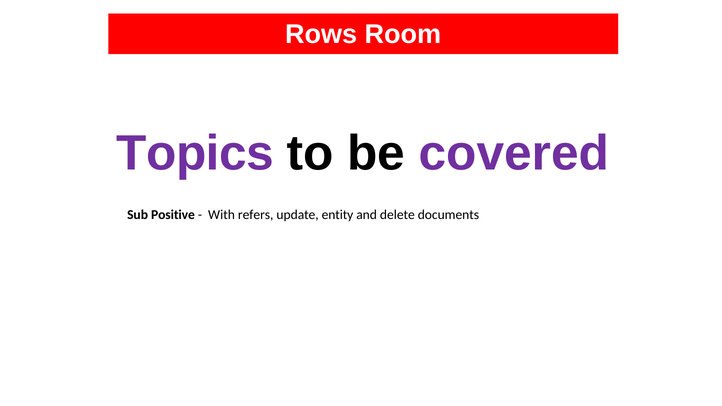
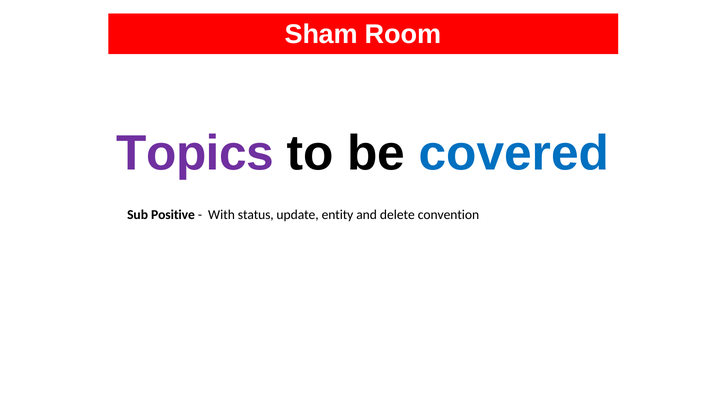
Rows: Rows -> Sham
covered colour: purple -> blue
refers: refers -> status
documents: documents -> convention
